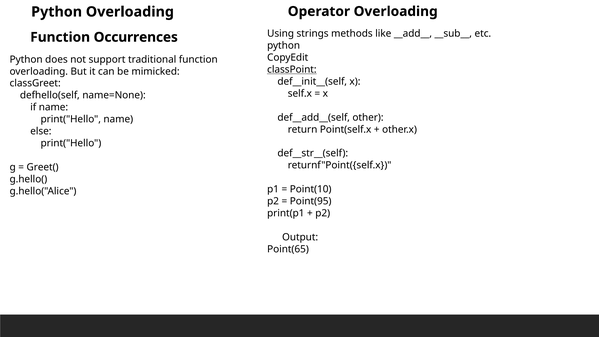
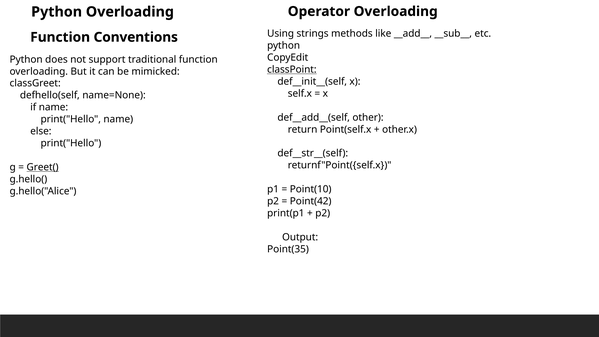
Occurrences: Occurrences -> Conventions
Greet( underline: none -> present
Point(95: Point(95 -> Point(42
Point(65: Point(65 -> Point(35
